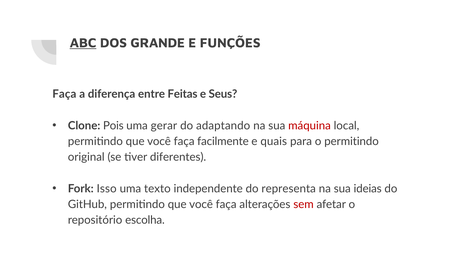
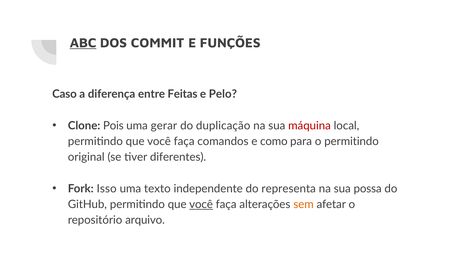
GRANDE: GRANDE -> COMMIT
Faça at (64, 94): Faça -> Caso
Seus: Seus -> Pelo
adaptando: adaptando -> duplicação
facilmente: facilmente -> comandos
quais: quais -> como
ideias: ideias -> possa
você at (201, 204) underline: none -> present
sem colour: red -> orange
escolha: escolha -> arquivo
